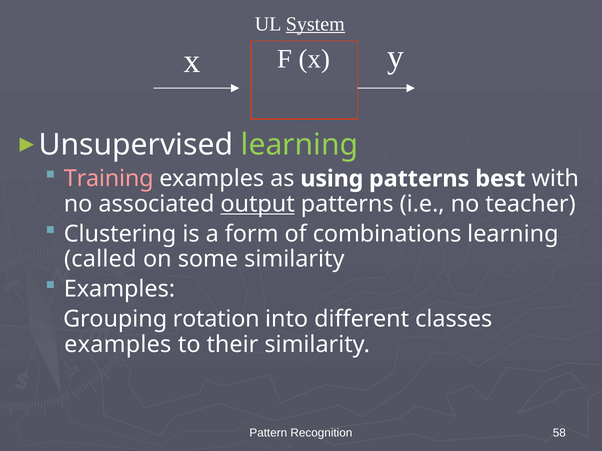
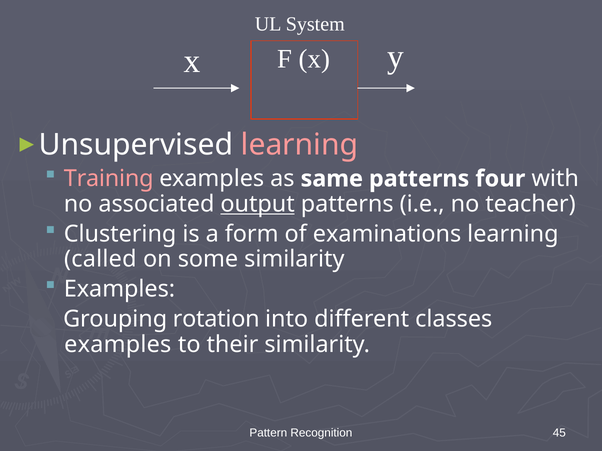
System underline: present -> none
learning at (300, 145) colour: light green -> pink
using: using -> same
best: best -> four
combinations: combinations -> examinations
58: 58 -> 45
